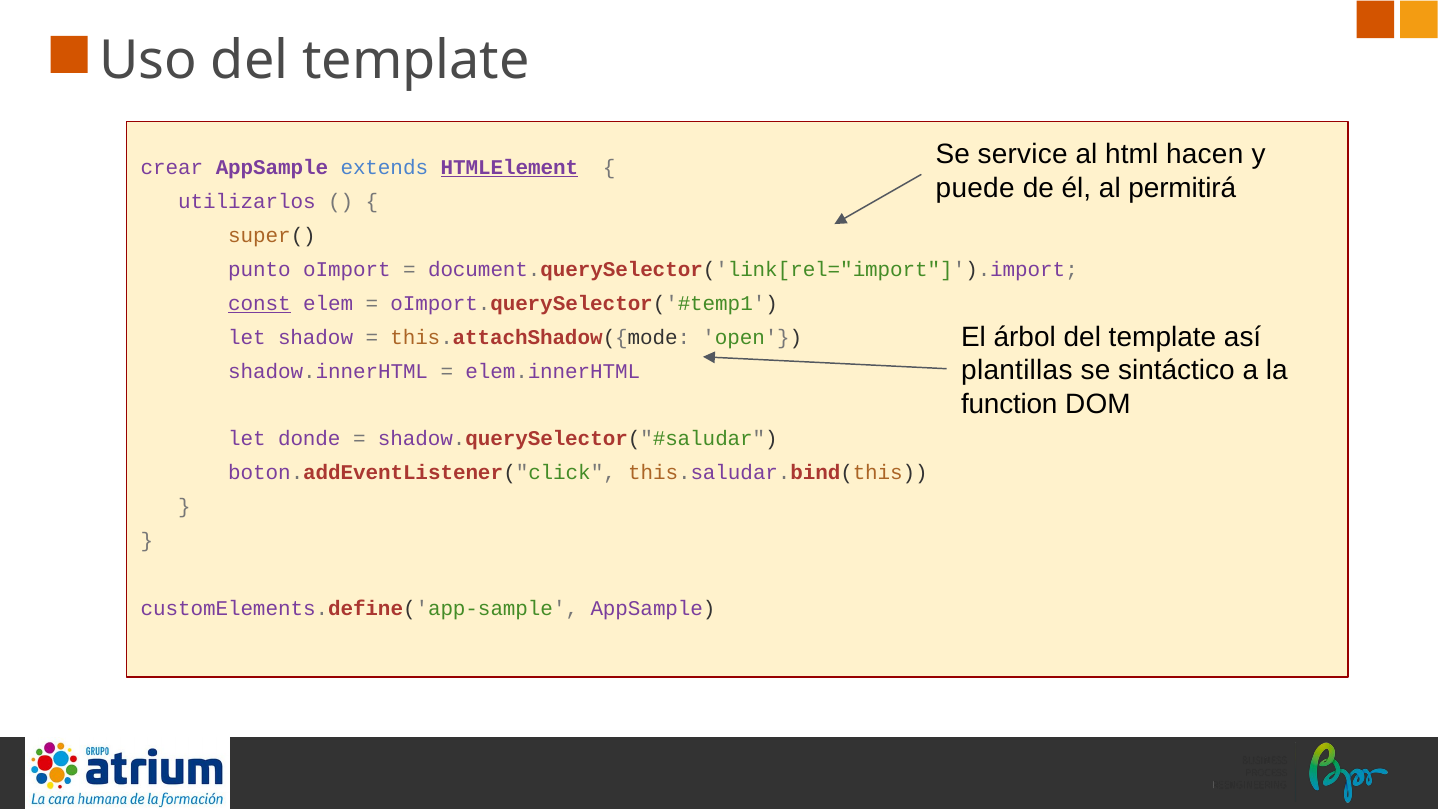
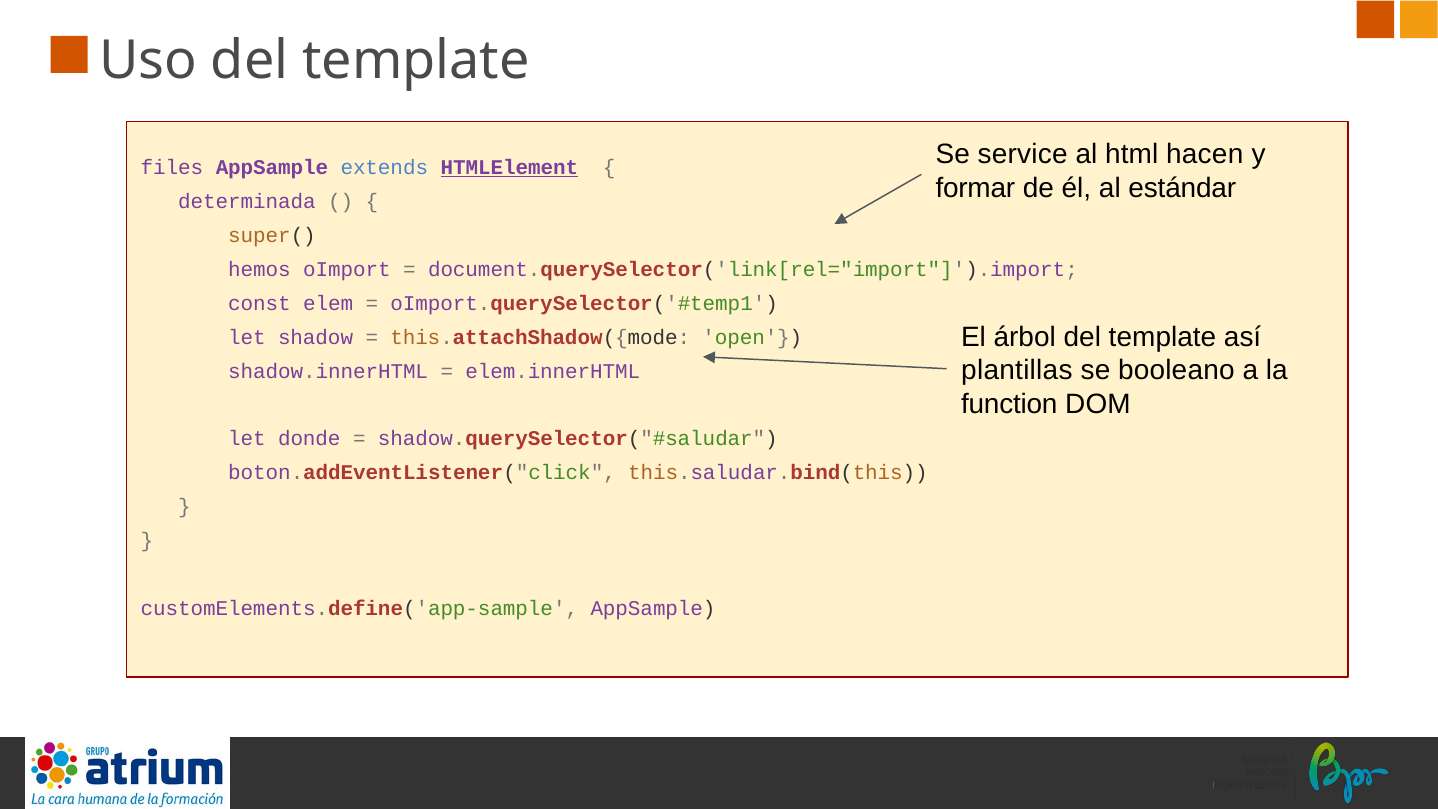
crear: crear -> files
puede: puede -> formar
permitirá: permitirá -> estándar
utilizarlos: utilizarlos -> determinada
punto: punto -> hemos
const underline: present -> none
sintáctico: sintáctico -> booleano
